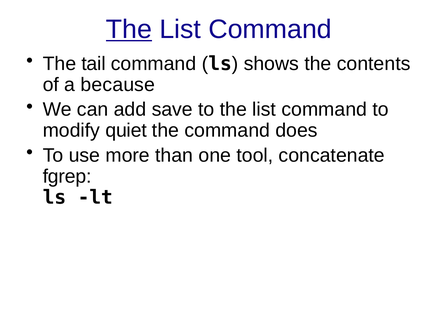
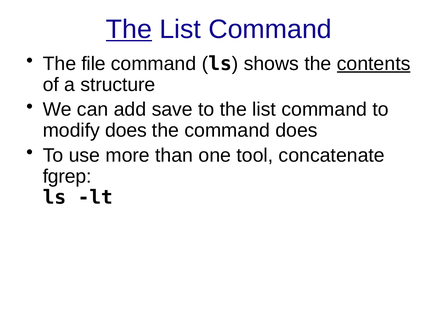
tail: tail -> file
contents underline: none -> present
because: because -> structure
modify quiet: quiet -> does
